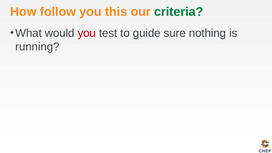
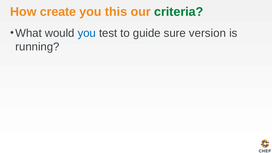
follow: follow -> create
you at (87, 33) colour: red -> blue
nothing: nothing -> version
